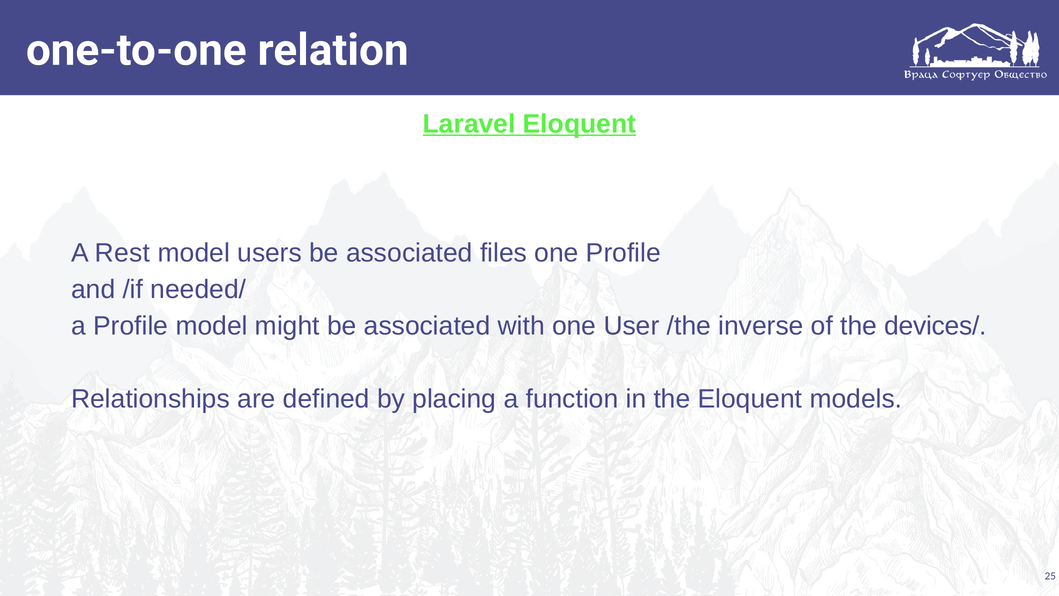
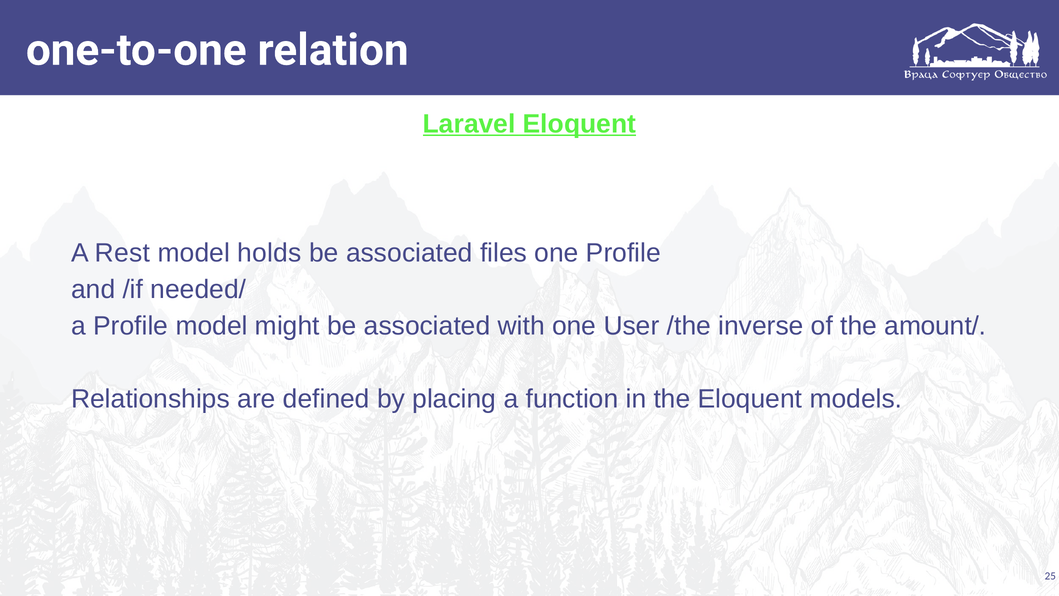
users: users -> holds
devices/: devices/ -> amount/
